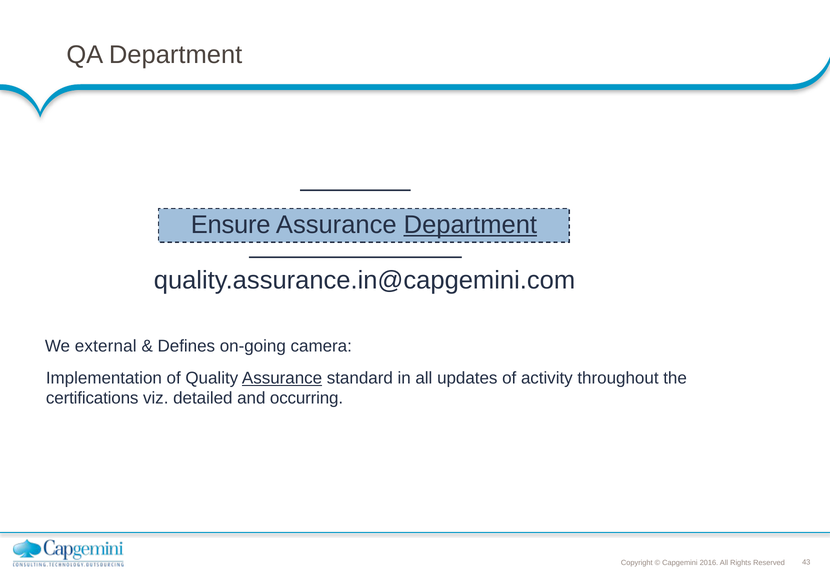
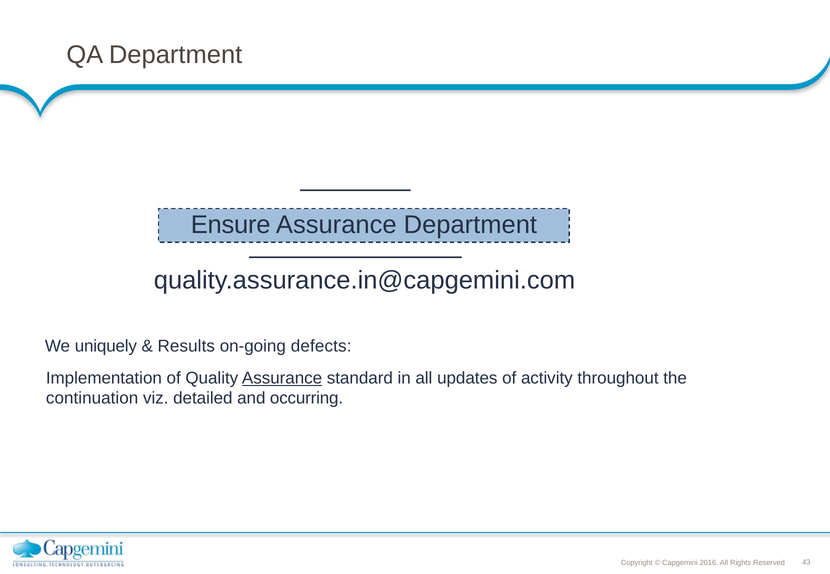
Department at (470, 225) underline: present -> none
external: external -> uniquely
Defines: Defines -> Results
camera: camera -> defects
certifications: certifications -> continuation
